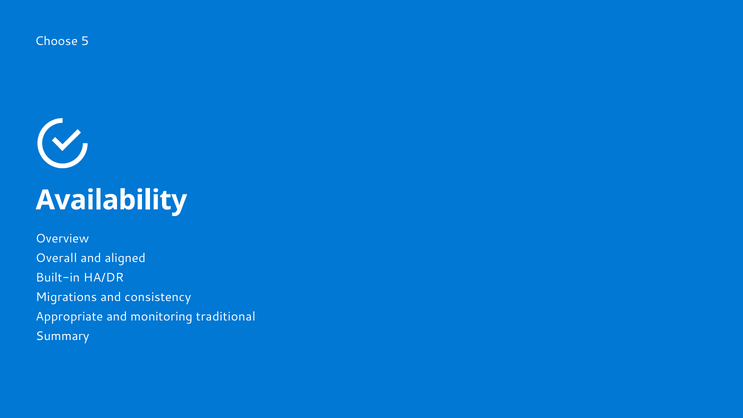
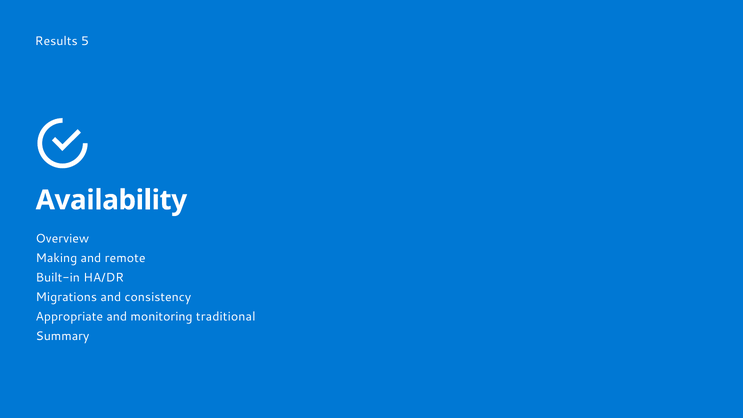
Choose: Choose -> Results
Overall: Overall -> Making
aligned: aligned -> remote
